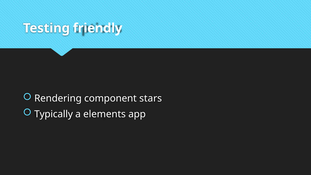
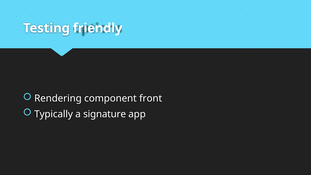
stars: stars -> front
elements: elements -> signature
